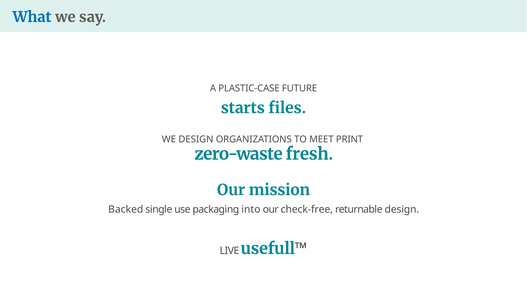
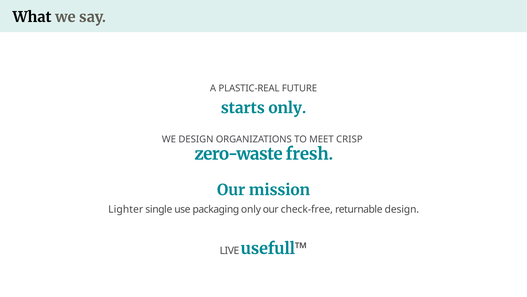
What colour: blue -> black
PLASTIC-CASE: PLASTIC-CASE -> PLASTIC-REAL
starts files: files -> only
PRINT: PRINT -> CRISP
Backed: Backed -> Lighter
packaging into: into -> only
